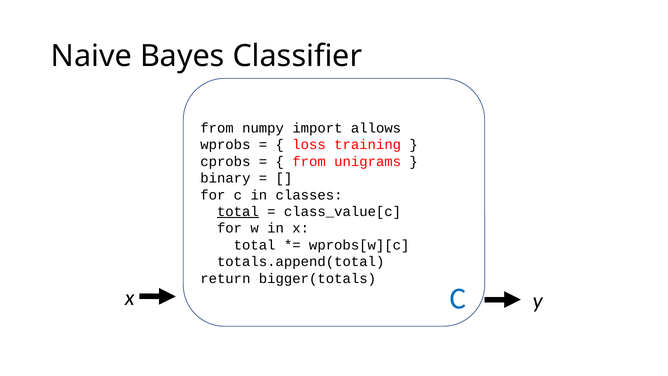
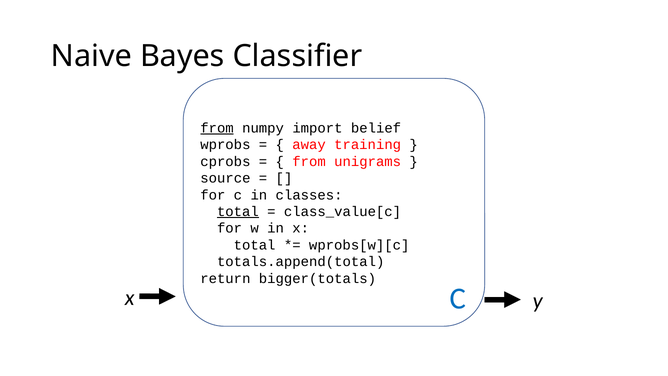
from at (217, 128) underline: none -> present
allows: allows -> belief
loss: loss -> away
binary: binary -> source
